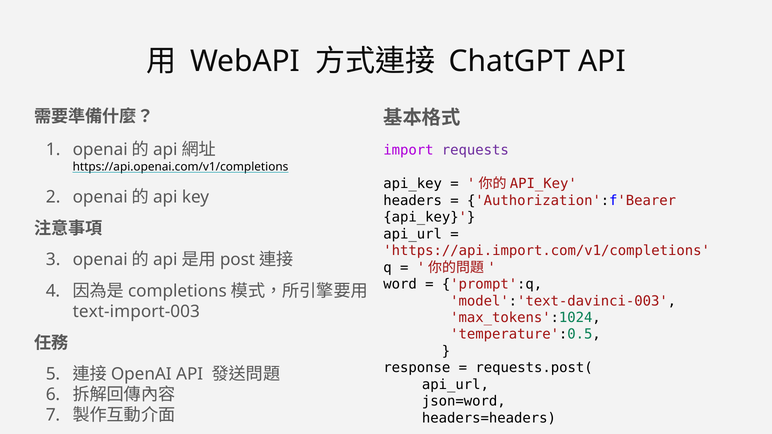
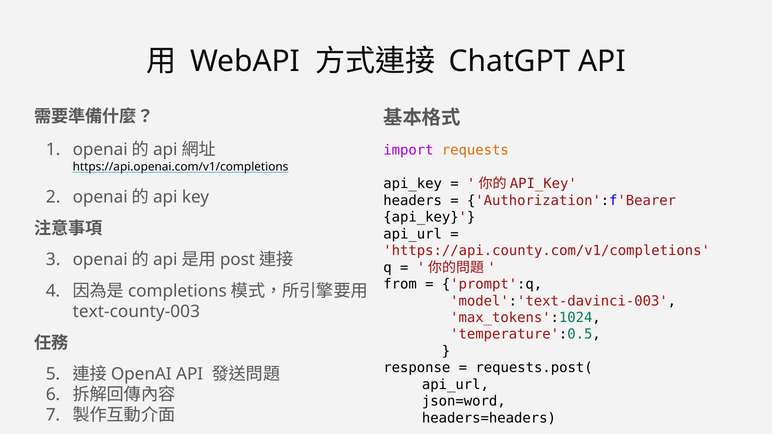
requests colour: purple -> orange
https://api.import.com/v1/completions: https://api.import.com/v1/completions -> https://api.county.com/v1/completions
word: word -> from
text-import-003: text-import-003 -> text-county-003
